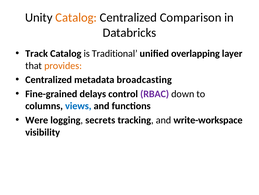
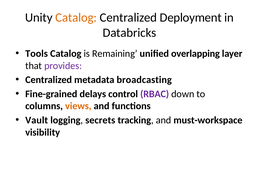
Comparison: Comparison -> Deployment
Track: Track -> Tools
Traditional: Traditional -> Remaining
provides colour: orange -> purple
views colour: blue -> orange
Were: Were -> Vault
write-workspace: write-workspace -> must-workspace
